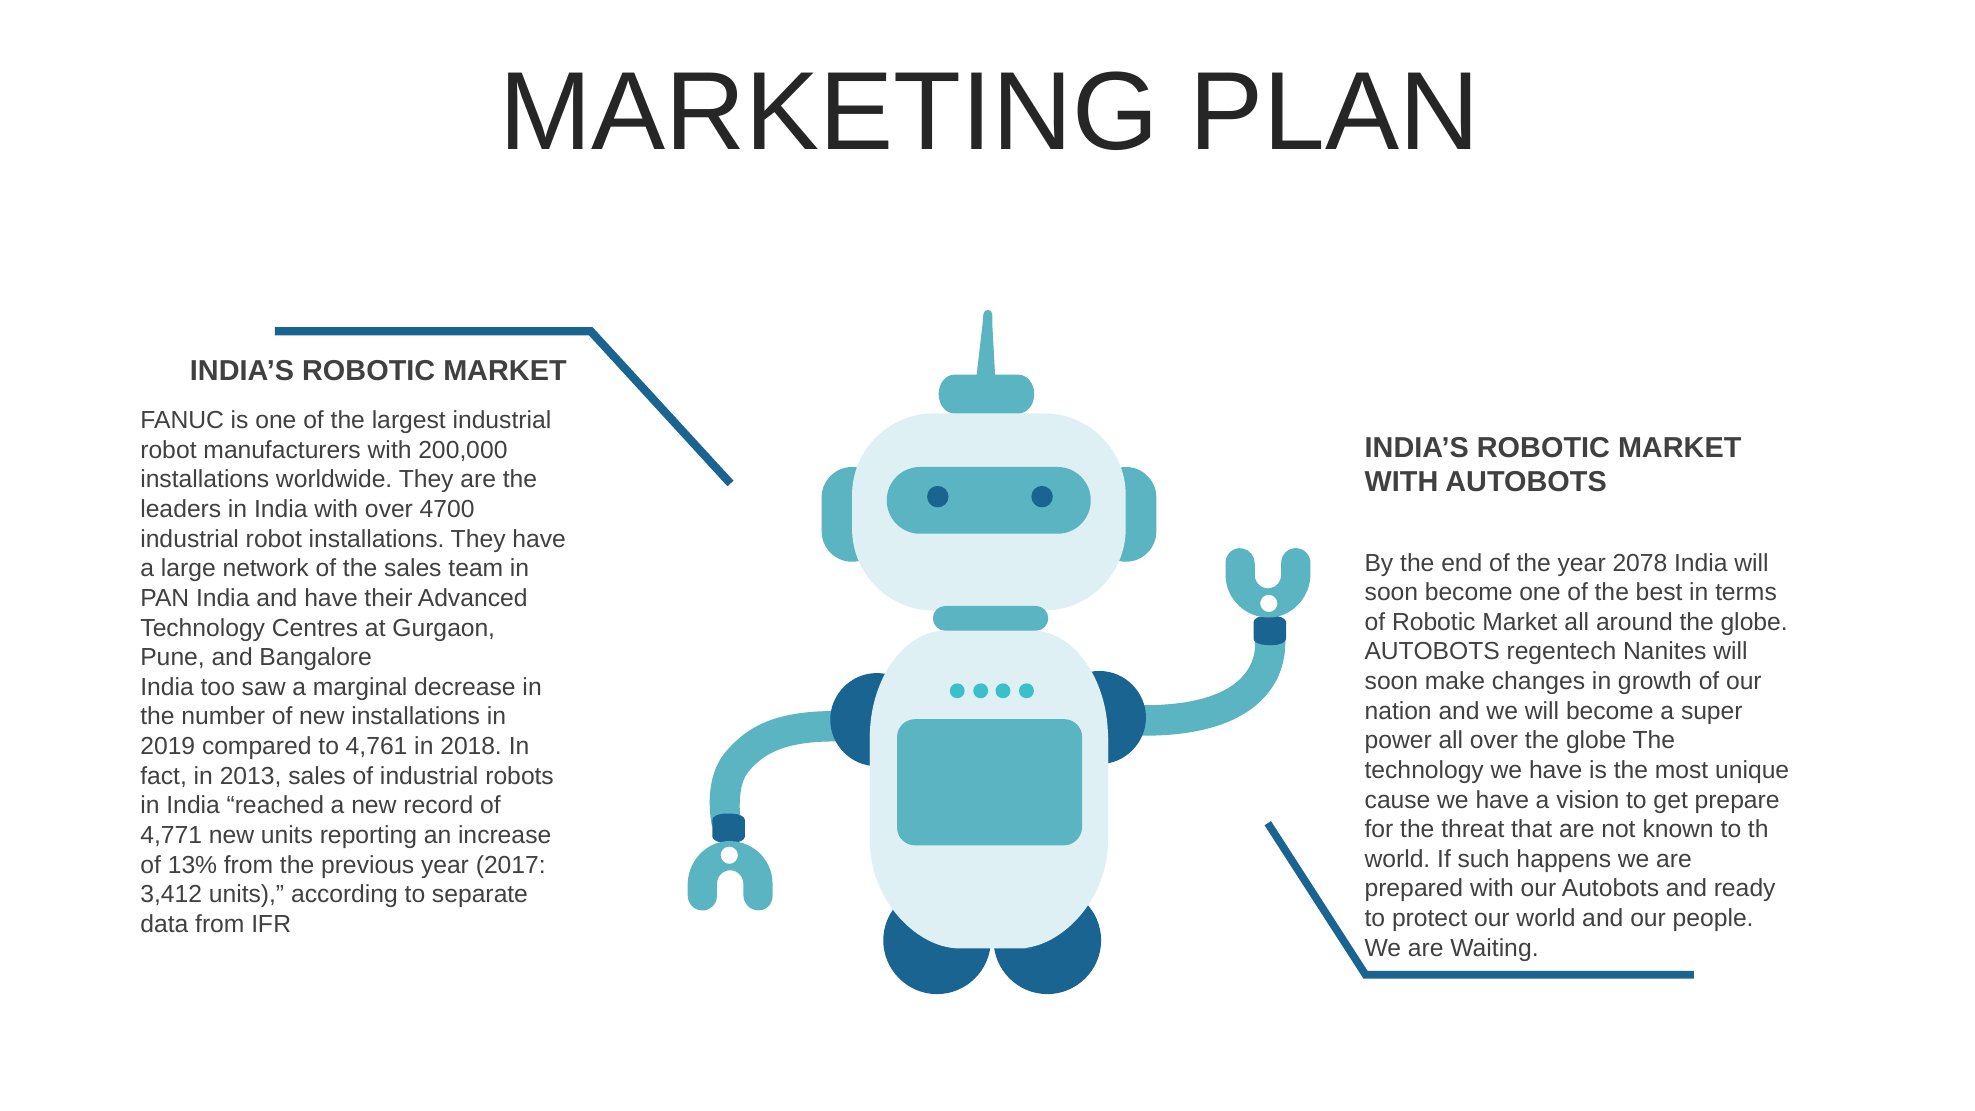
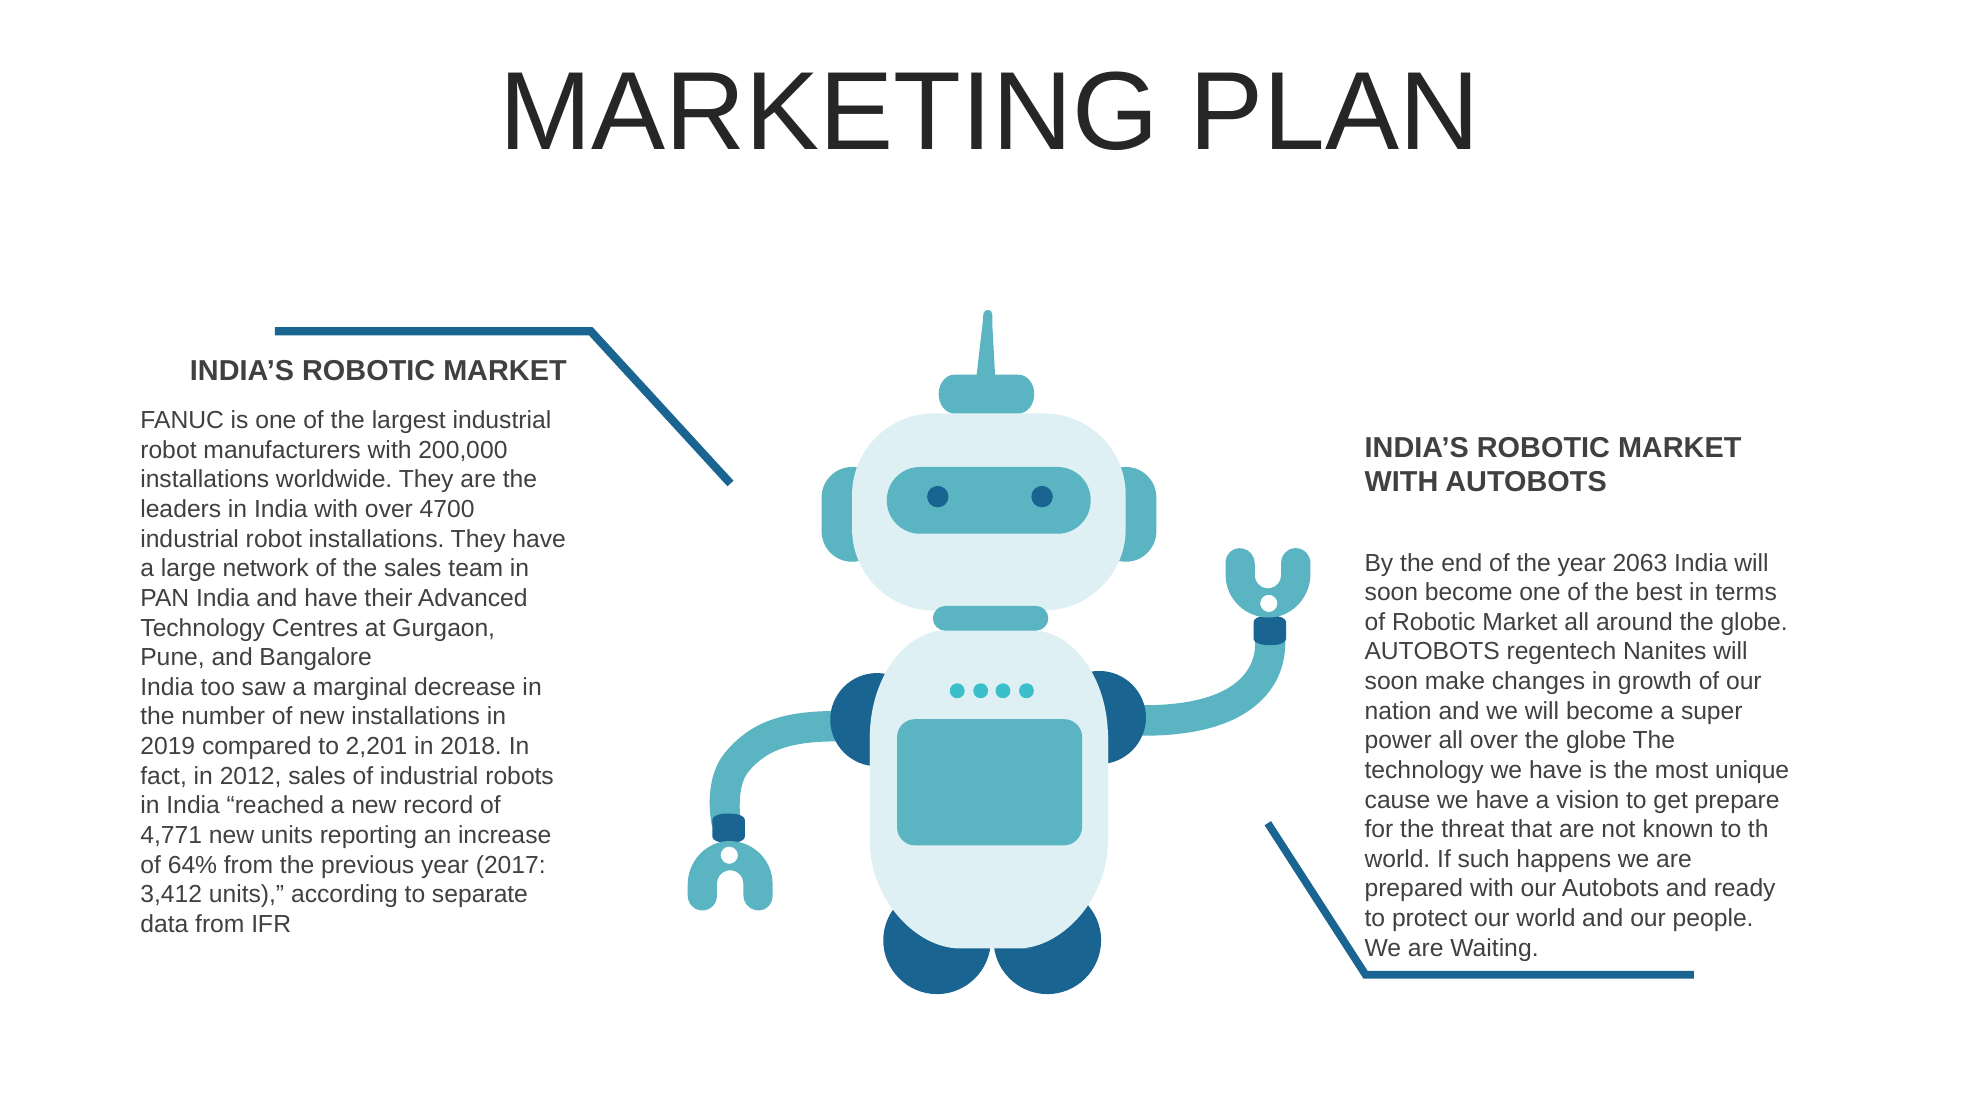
2078: 2078 -> 2063
4,761: 4,761 -> 2,201
2013: 2013 -> 2012
13%: 13% -> 64%
